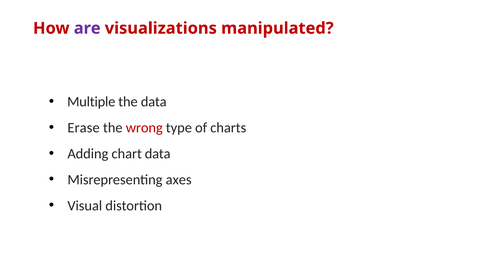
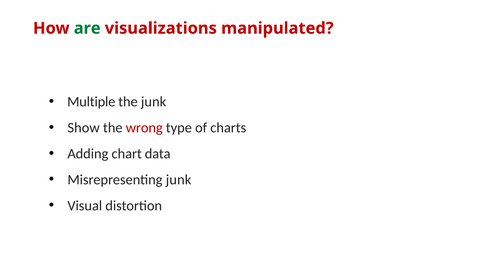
are colour: purple -> green
the data: data -> junk
Erase: Erase -> Show
Misrepresenting axes: axes -> junk
